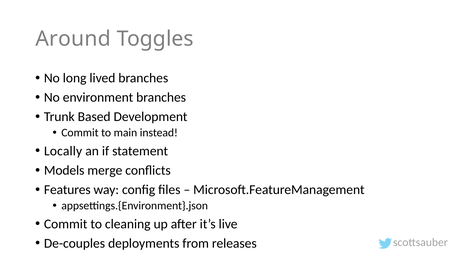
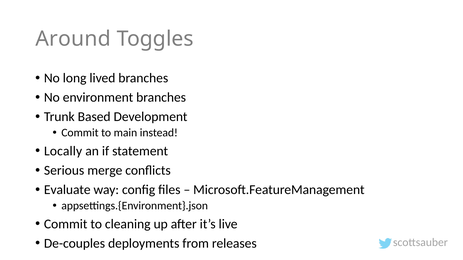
Models: Models -> Serious
Features: Features -> Evaluate
